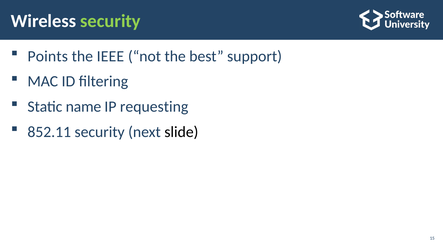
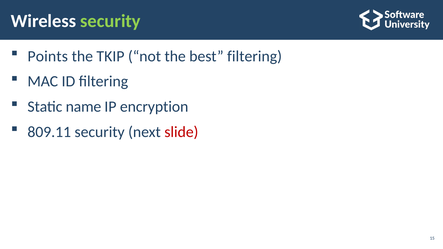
IEEE: IEEE -> TKIP
best support: support -> filtering
requesting: requesting -> encryption
852.11: 852.11 -> 809.11
slide colour: black -> red
